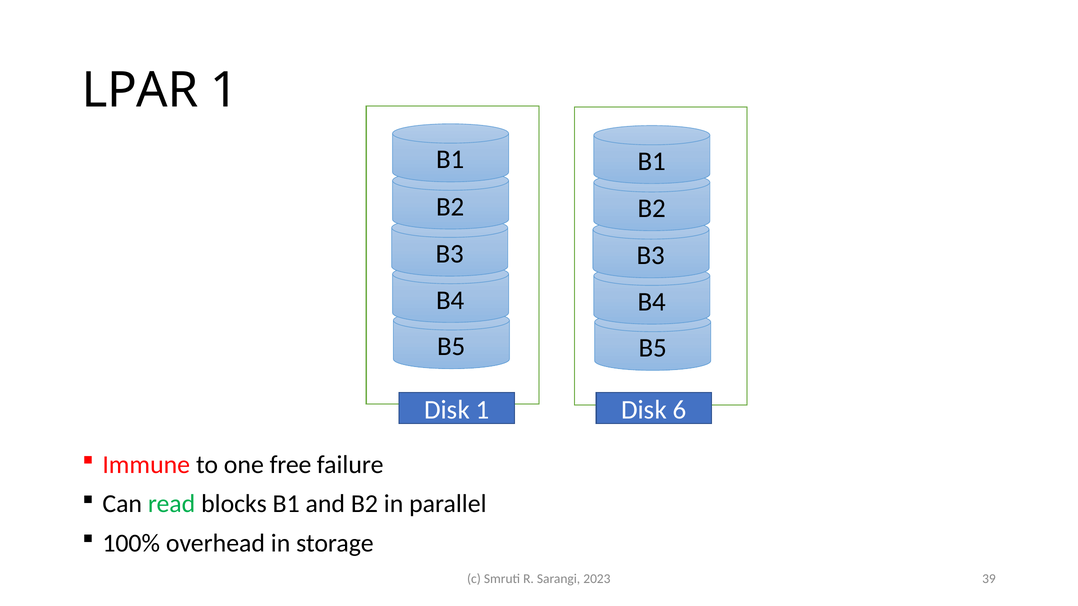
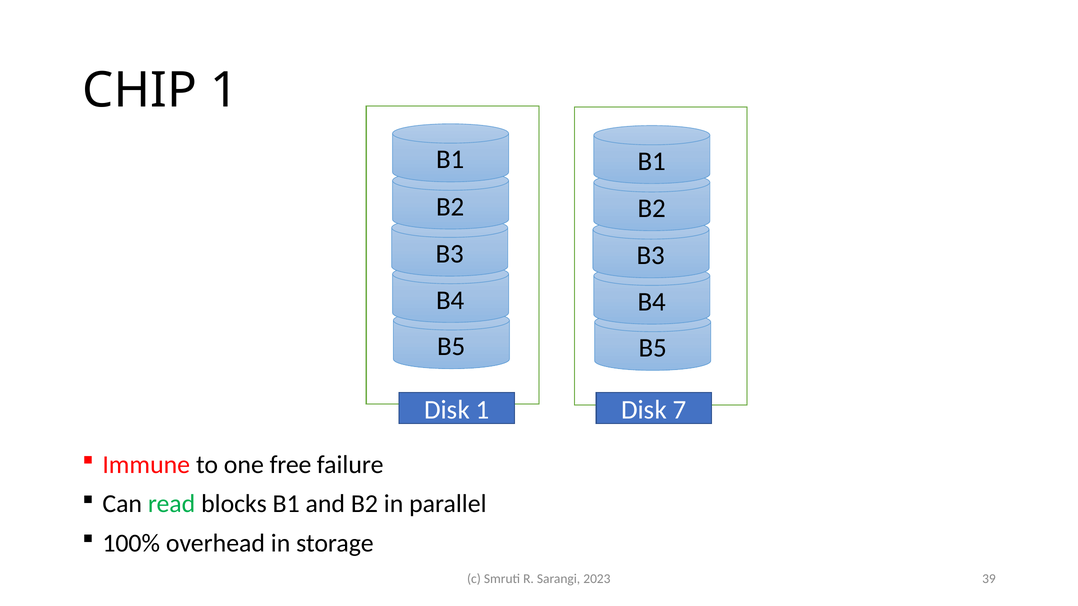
LPAR: LPAR -> CHIP
6: 6 -> 7
